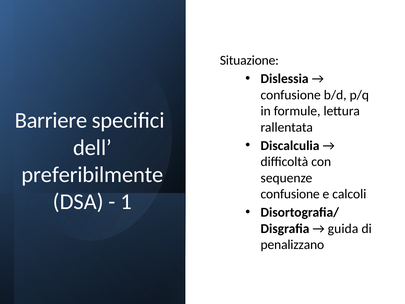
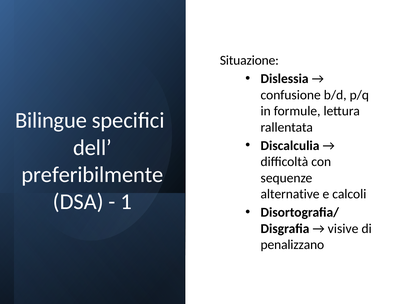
Barriere: Barriere -> Bilingue
confusione at (290, 194): confusione -> alternative
guida: guida -> visive
